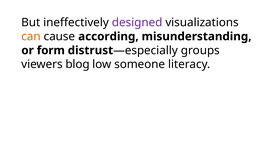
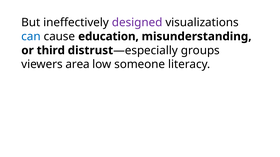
can colour: orange -> blue
according: according -> education
form: form -> third
blog: blog -> area
